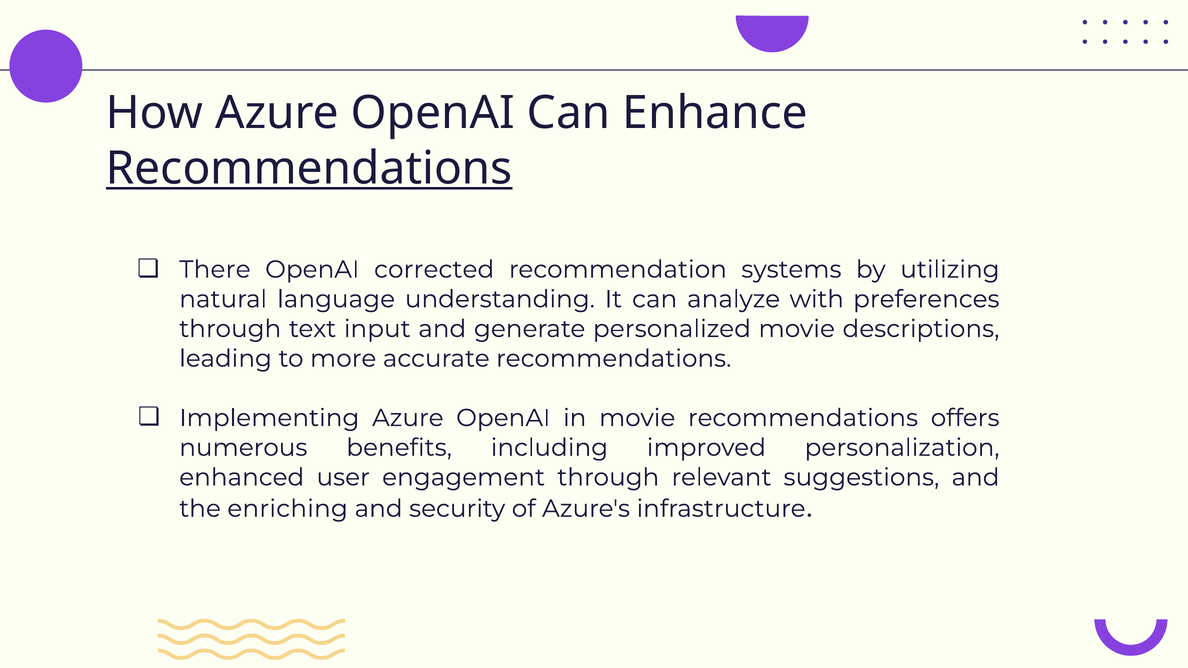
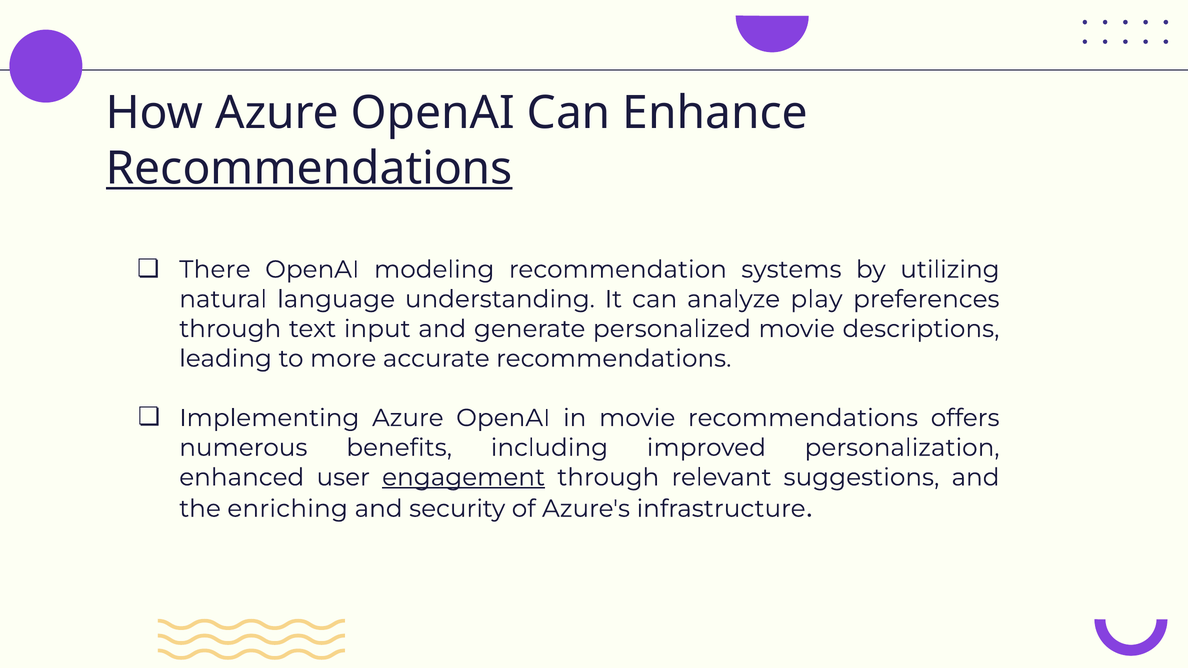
corrected: corrected -> modeling
with: with -> play
engagement underline: none -> present
